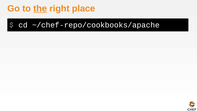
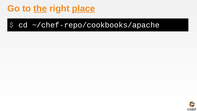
place underline: none -> present
